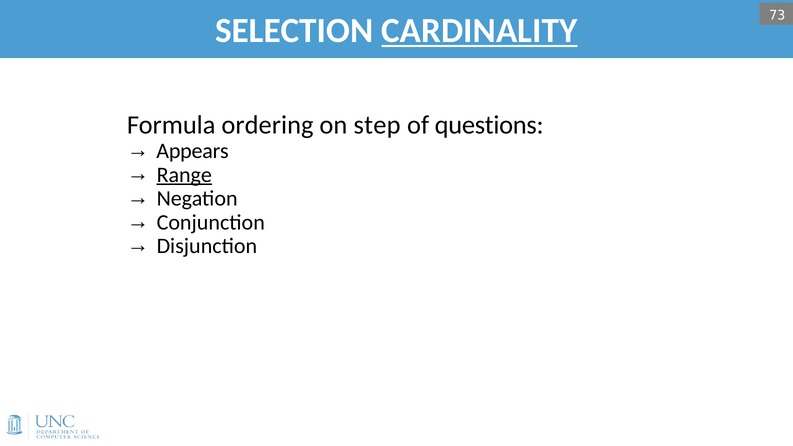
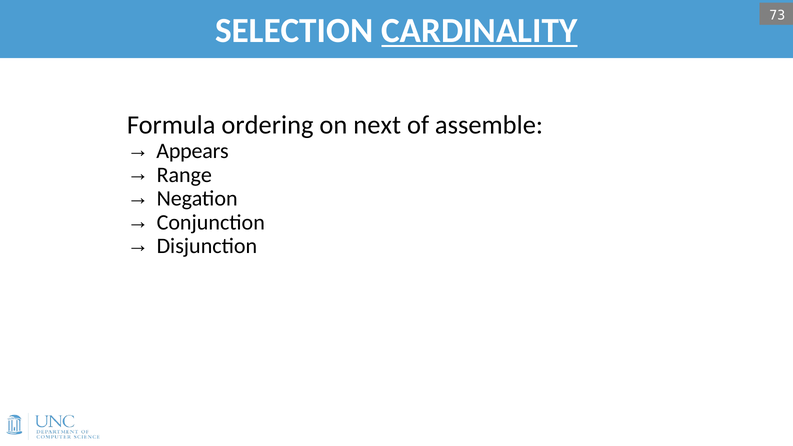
step: step -> next
questions: questions -> assemble
Range underline: present -> none
